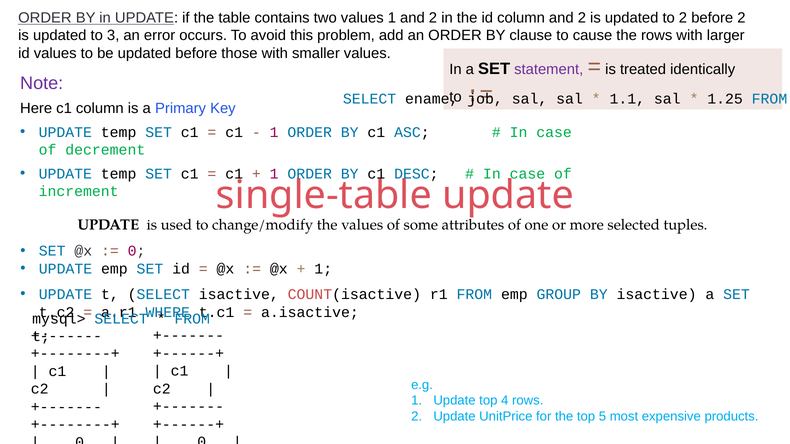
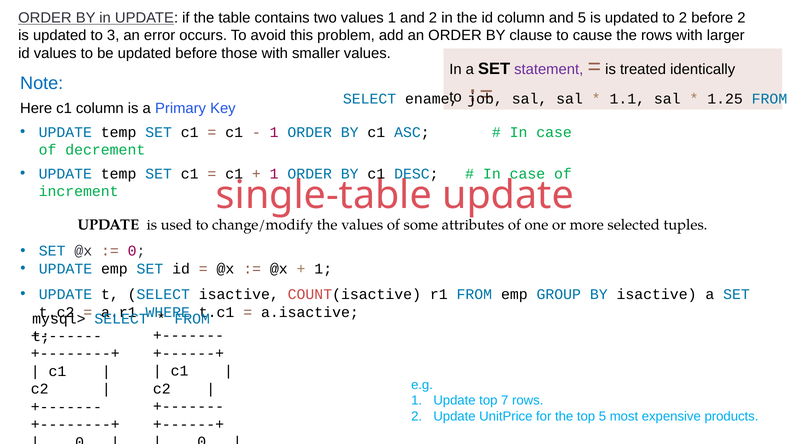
column and 2: 2 -> 5
Note colour: purple -> blue
4: 4 -> 7
